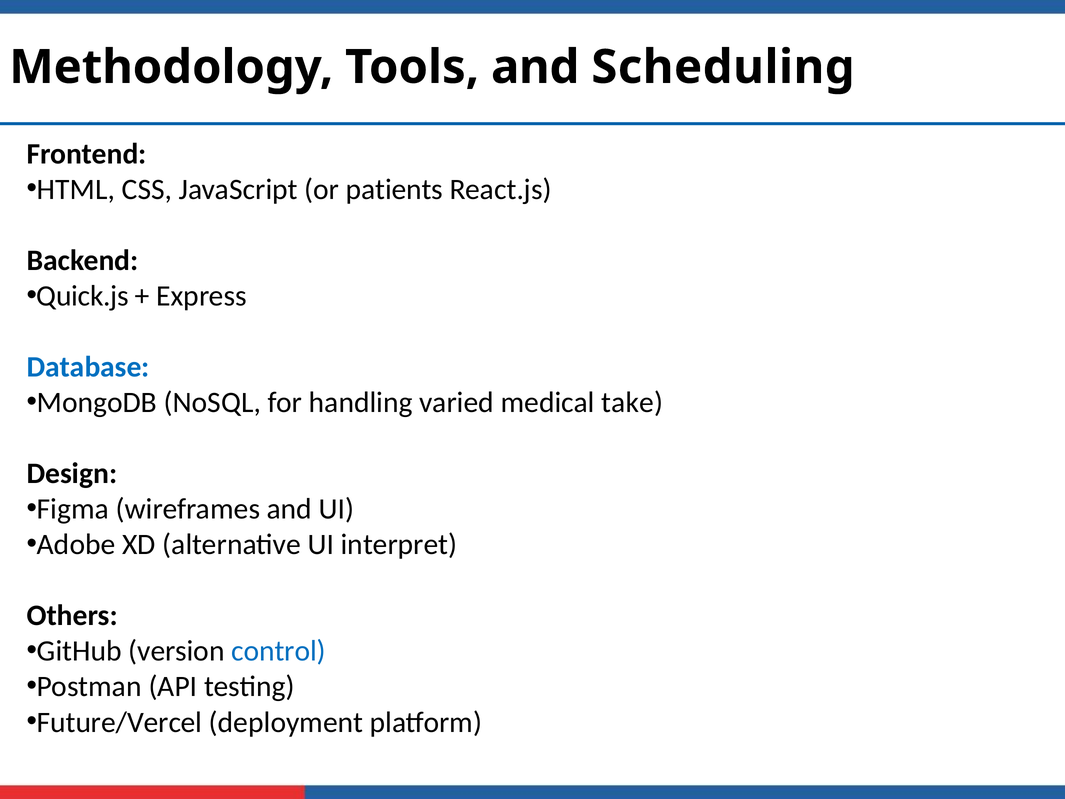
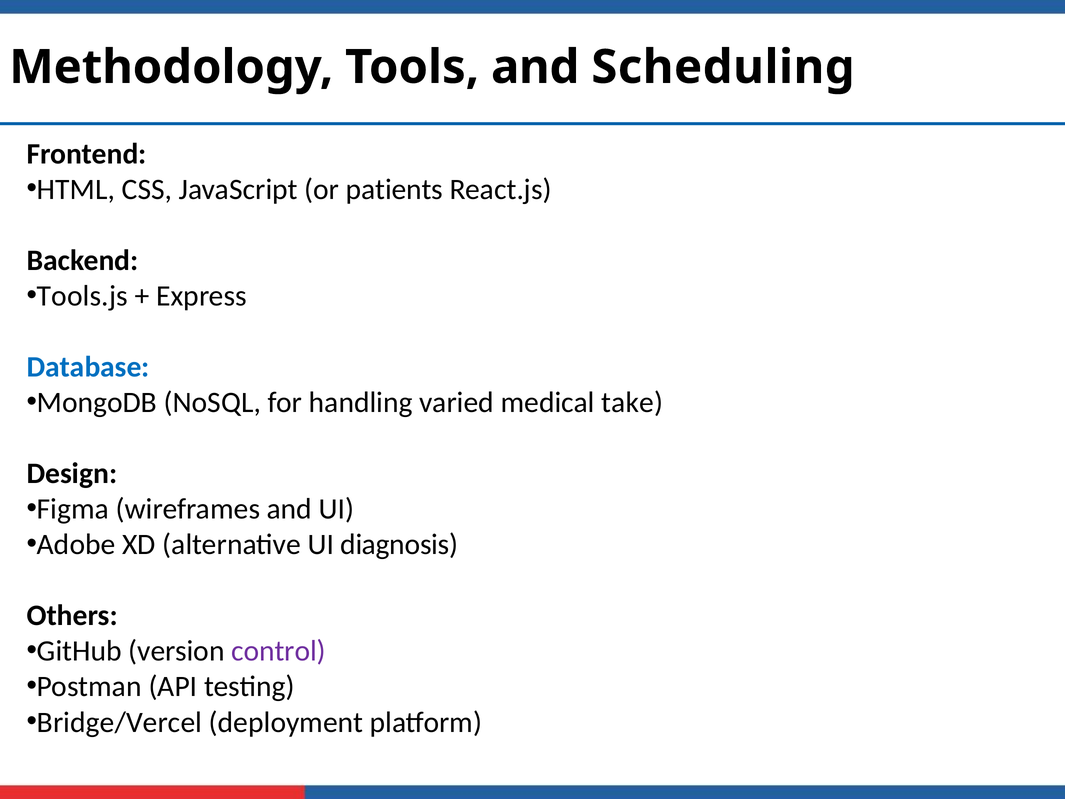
Quick.js: Quick.js -> Tools.js
interpret: interpret -> diagnosis
control colour: blue -> purple
Future/Vercel: Future/Vercel -> Bridge/Vercel
